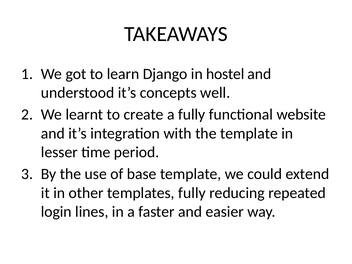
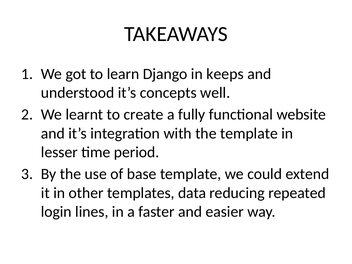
hostel: hostel -> keeps
templates fully: fully -> data
